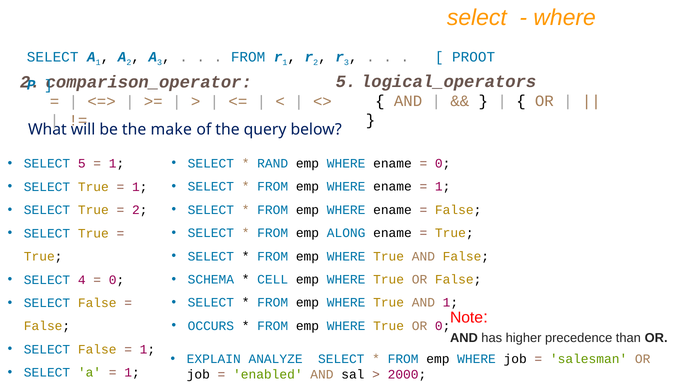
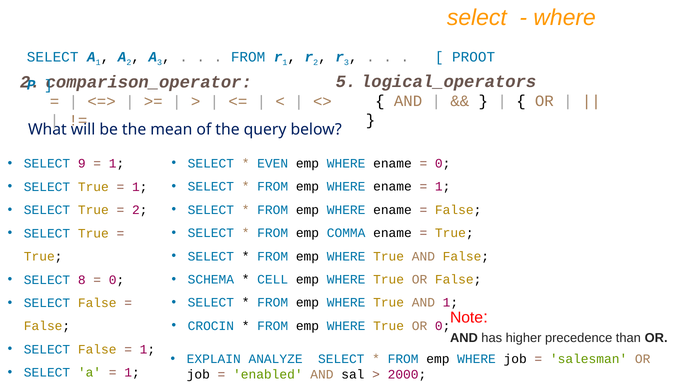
make: make -> mean
RAND: RAND -> EVEN
SELECT 5: 5 -> 9
ALONG: ALONG -> COMMA
4: 4 -> 8
OCCURS: OCCURS -> CROCIN
